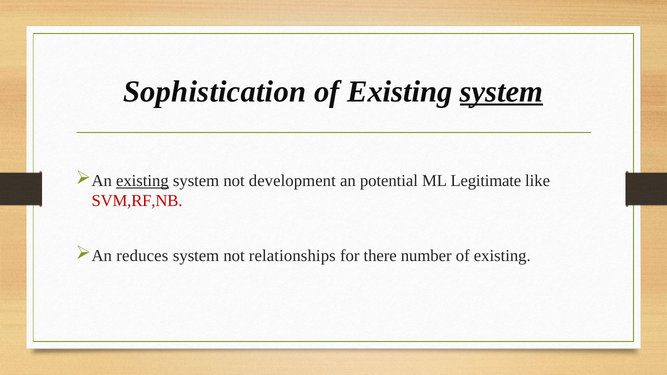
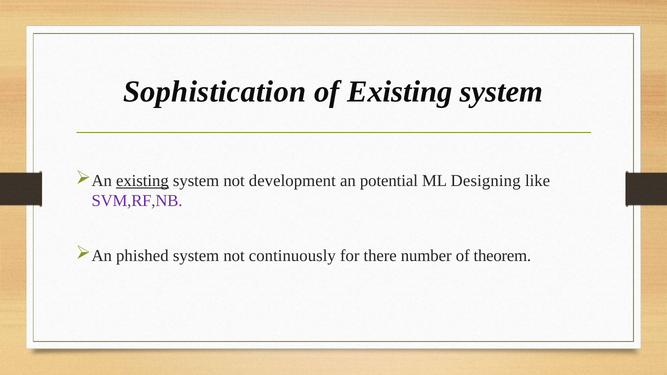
system at (501, 92) underline: present -> none
Legitimate: Legitimate -> Designing
SVM,RF,NB colour: red -> purple
reduces: reduces -> phished
relationships: relationships -> continuously
number of existing: existing -> theorem
